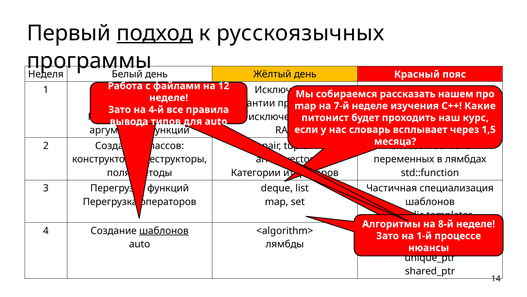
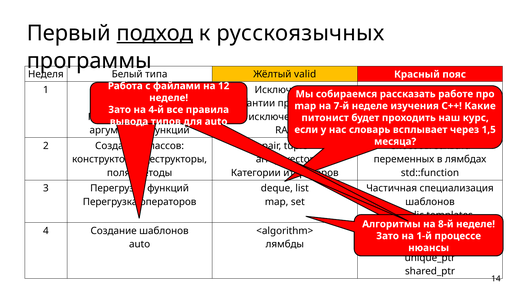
день at (156, 74): день -> типа
Жёлтый день: день -> valid
нашем at (456, 94): нашем -> работе
шаблонов at (164, 230) underline: present -> none
